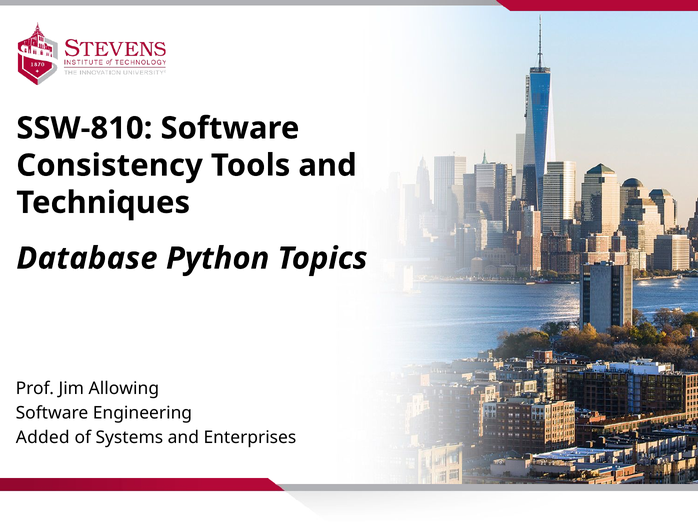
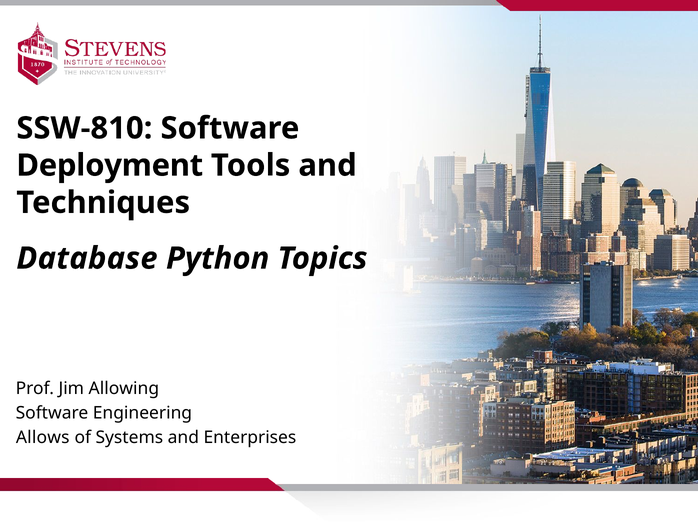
Consistency: Consistency -> Deployment
Added: Added -> Allows
